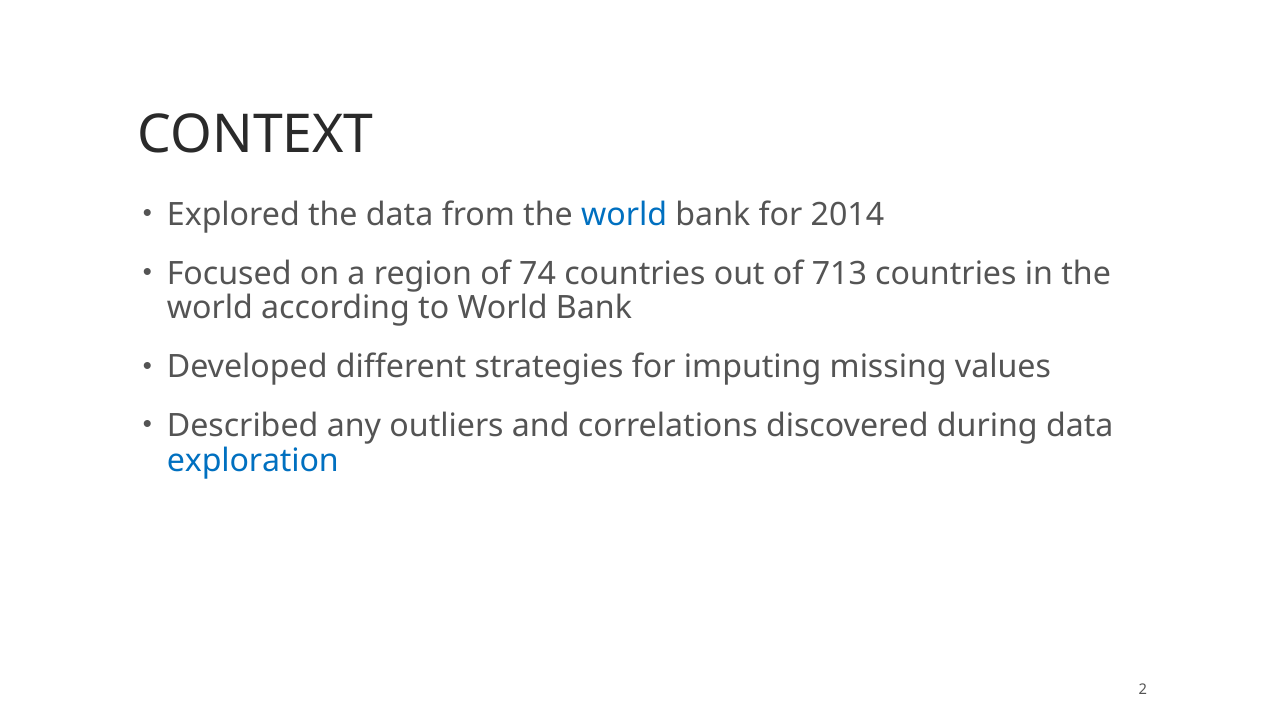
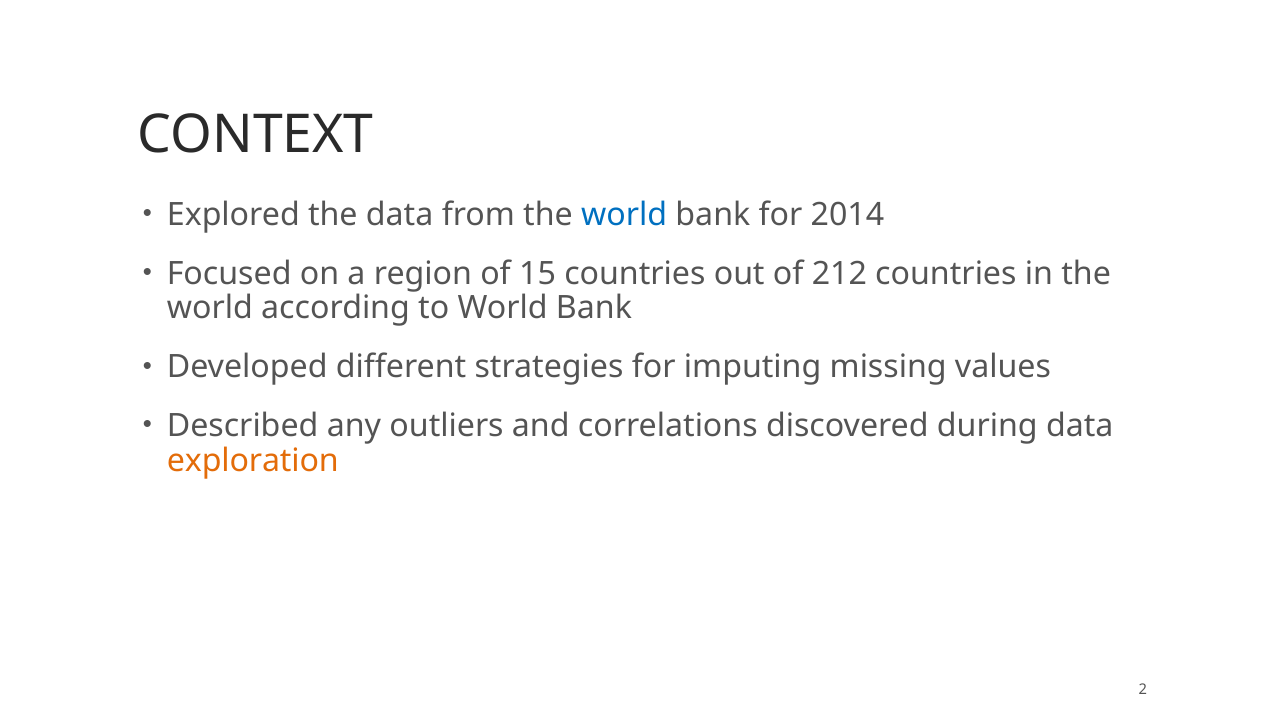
74: 74 -> 15
713: 713 -> 212
exploration colour: blue -> orange
